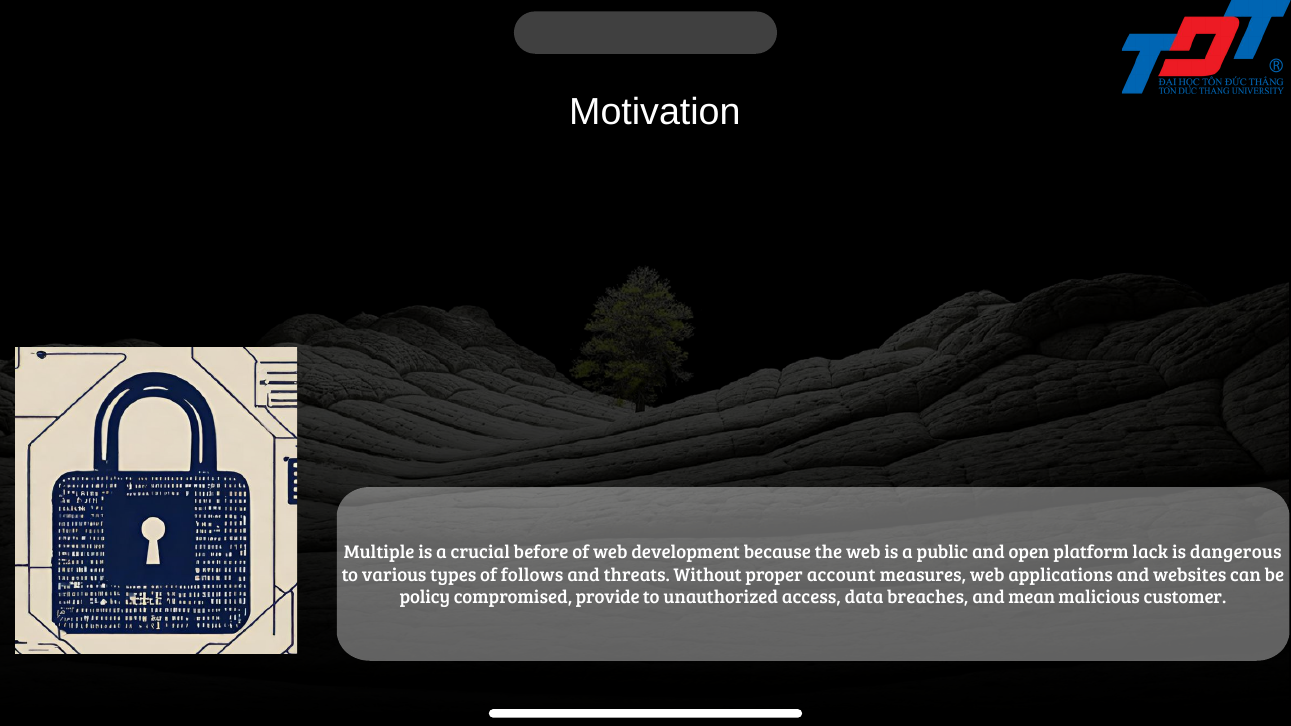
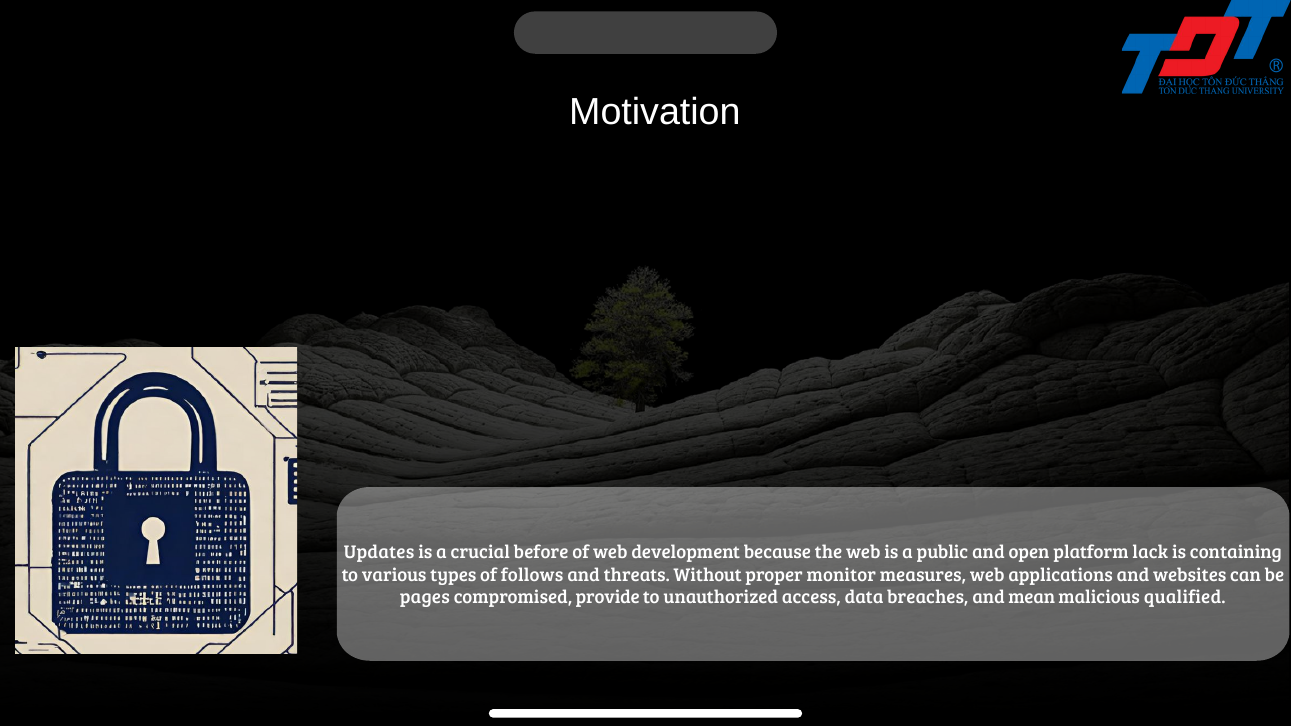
Multiple: Multiple -> Updates
dangerous: dangerous -> containing
account: account -> monitor
policy: policy -> pages
customer: customer -> qualified
